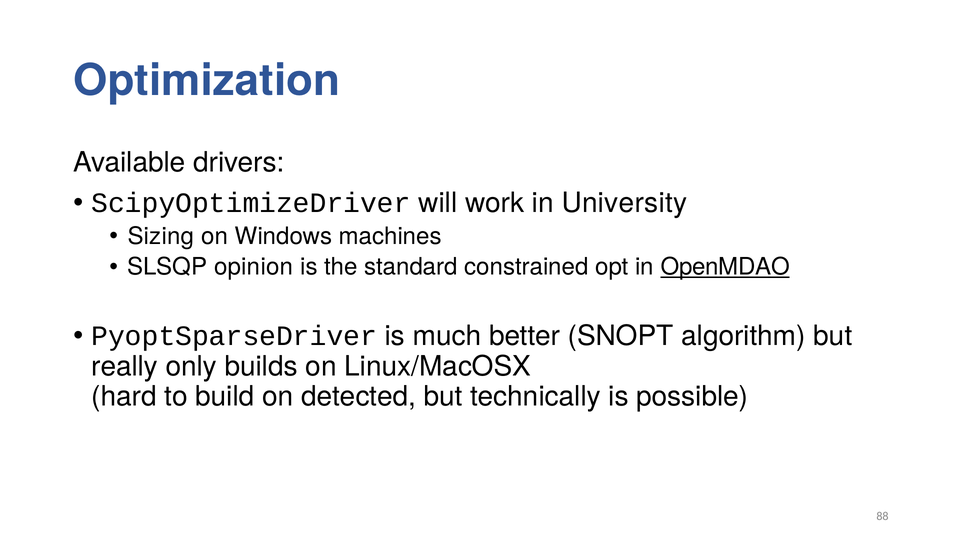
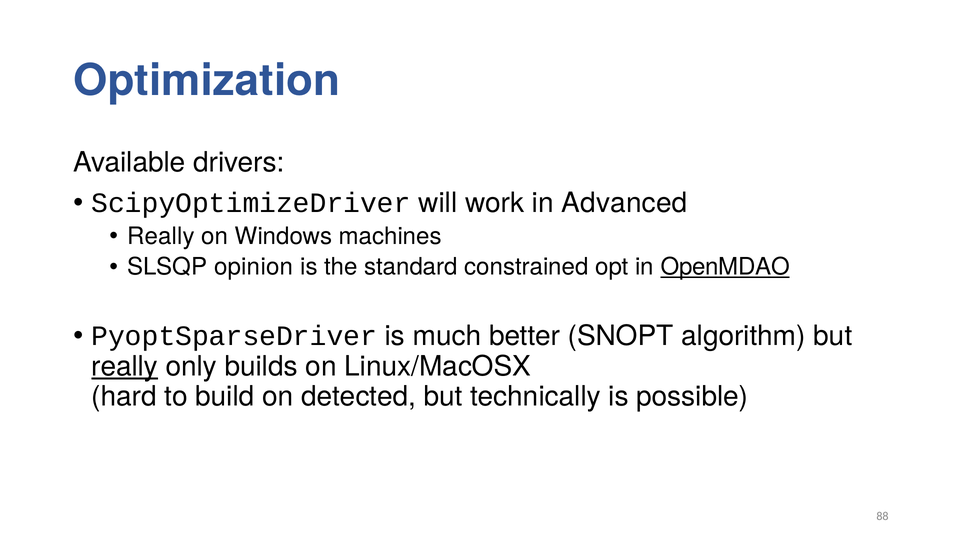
University: University -> Advanced
Sizing at (161, 236): Sizing -> Really
really at (125, 367) underline: none -> present
